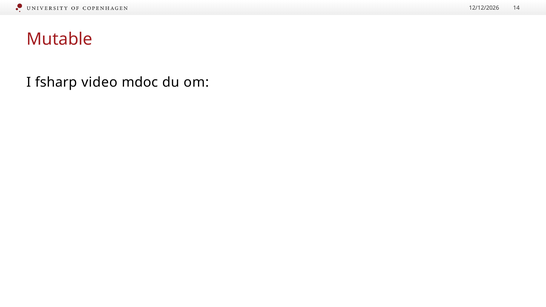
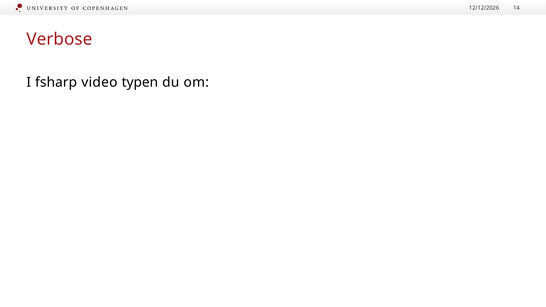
Mutable: Mutable -> Verbose
mdoc: mdoc -> typen
